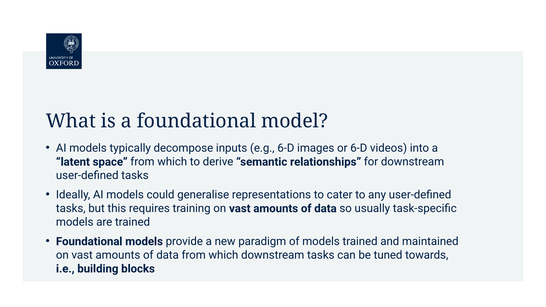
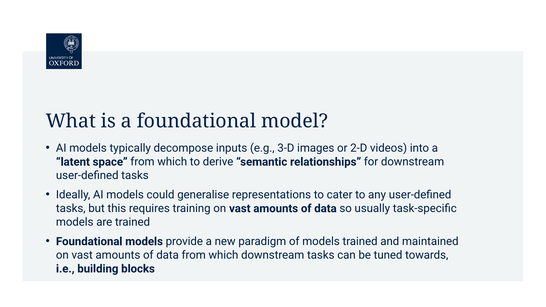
e.g 6-D: 6-D -> 3-D
or 6-D: 6-D -> 2-D
